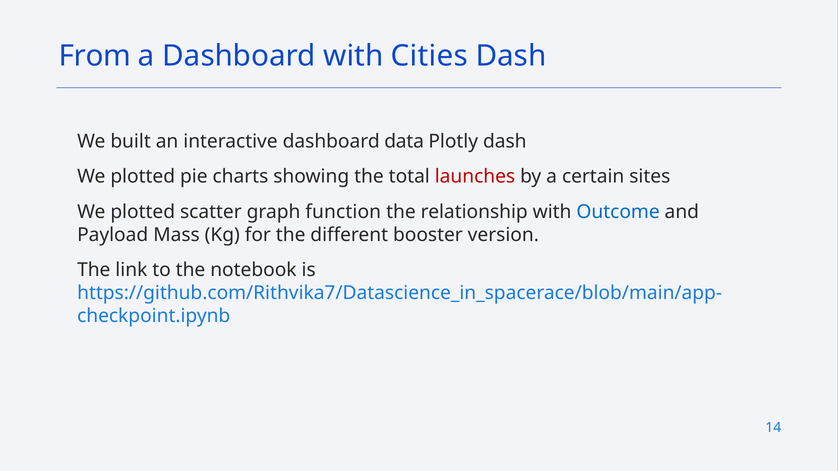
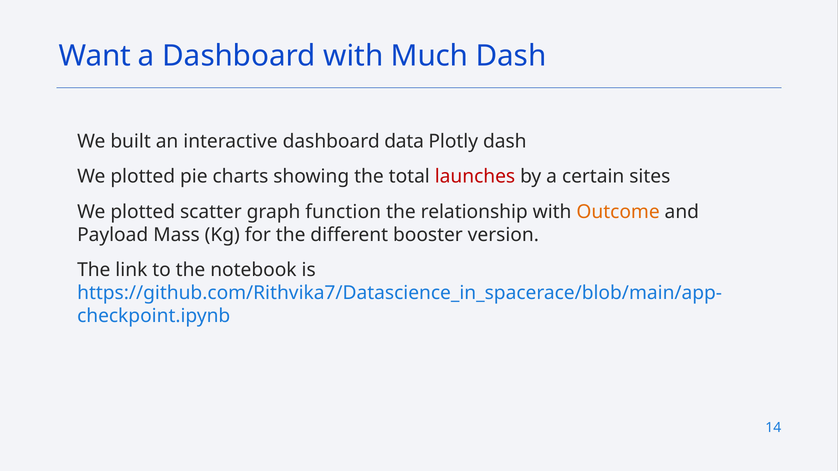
From: From -> Want
Cities: Cities -> Much
Outcome colour: blue -> orange
